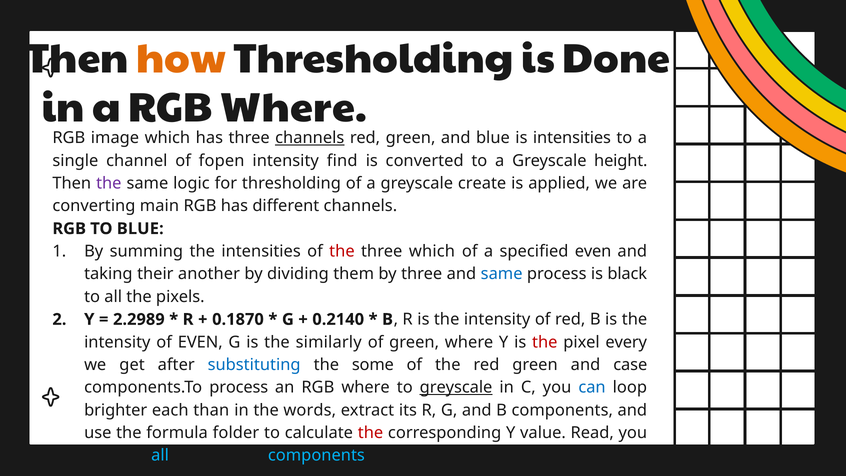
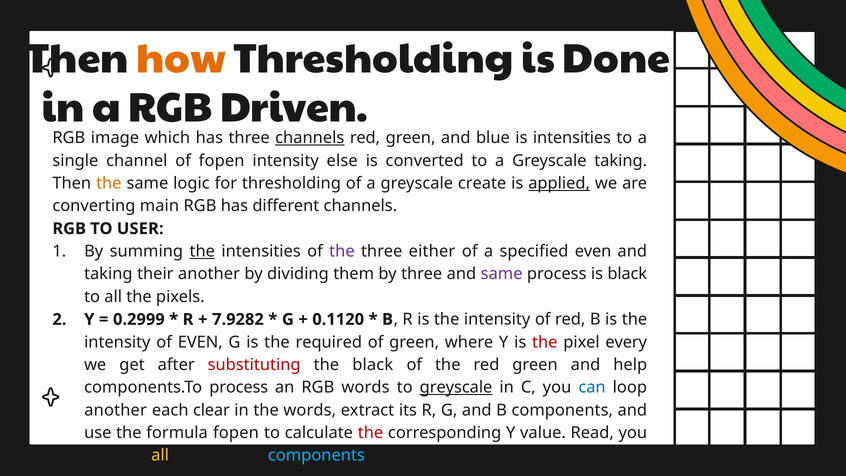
a RGB Where: Where -> Driven
find: find -> else
Greyscale height: height -> taking
the at (109, 183) colour: purple -> orange
applied underline: none -> present
TO BLUE: BLUE -> USER
the at (202, 251) underline: none -> present
the at (342, 251) colour: red -> purple
three which: which -> either
same at (502, 274) colour: blue -> purple
2.2989: 2.2989 -> 0.2999
0.1870: 0.1870 -> 7.9282
0.2140: 0.2140 -> 0.1120
similarly: similarly -> required
substituting colour: blue -> red
the some: some -> black
case: case -> help
an RGB where: where -> words
brighter at (116, 410): brighter -> another
than: than -> clear
formula folder: folder -> fopen
all at (160, 455) colour: light blue -> yellow
